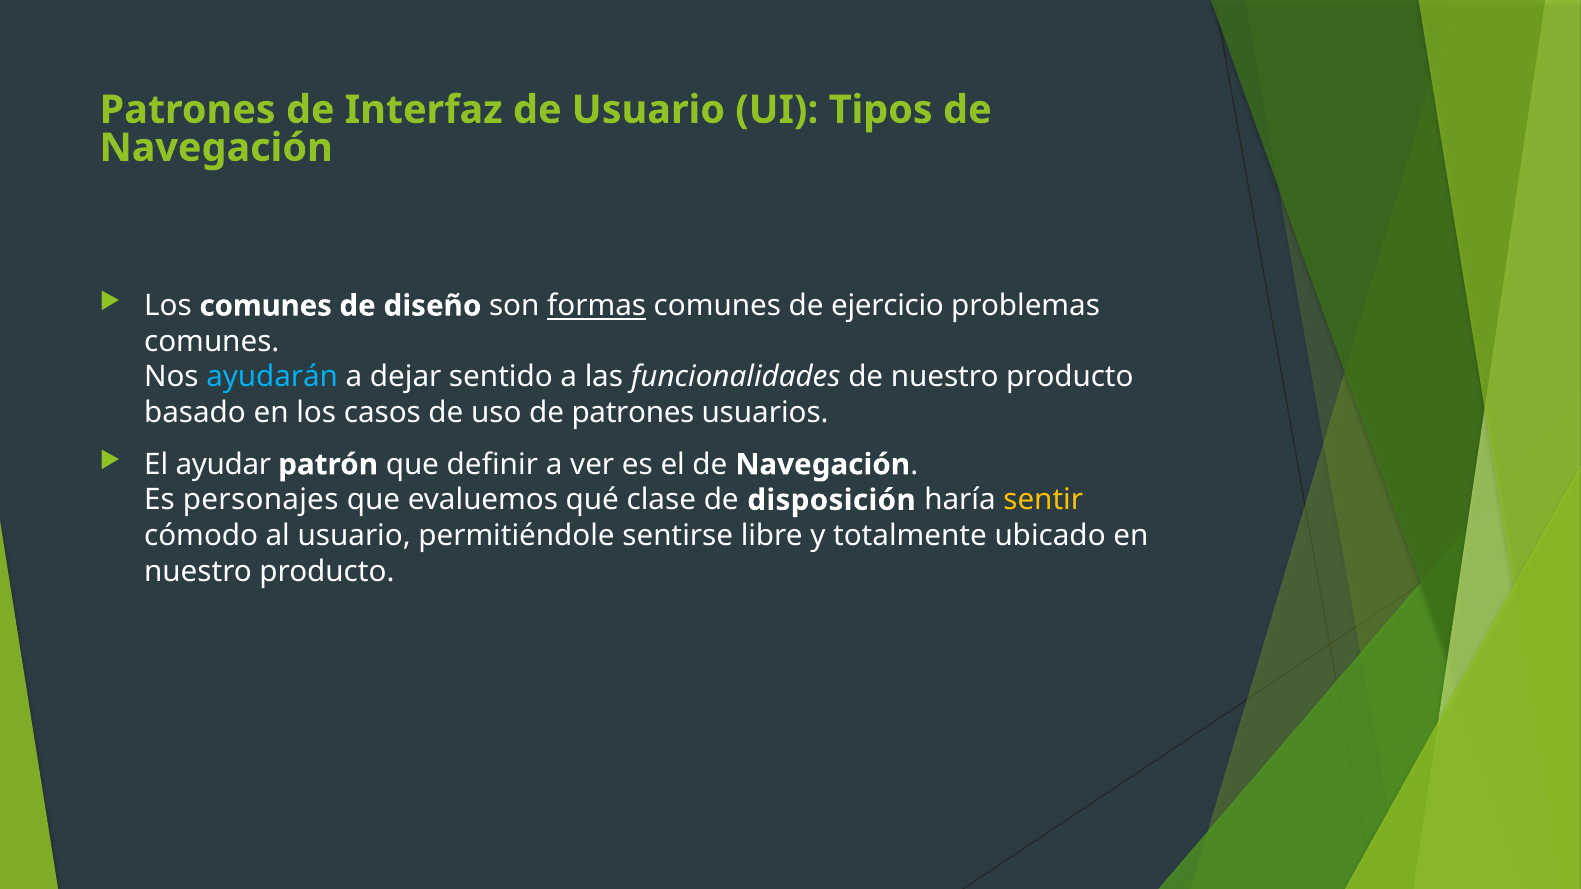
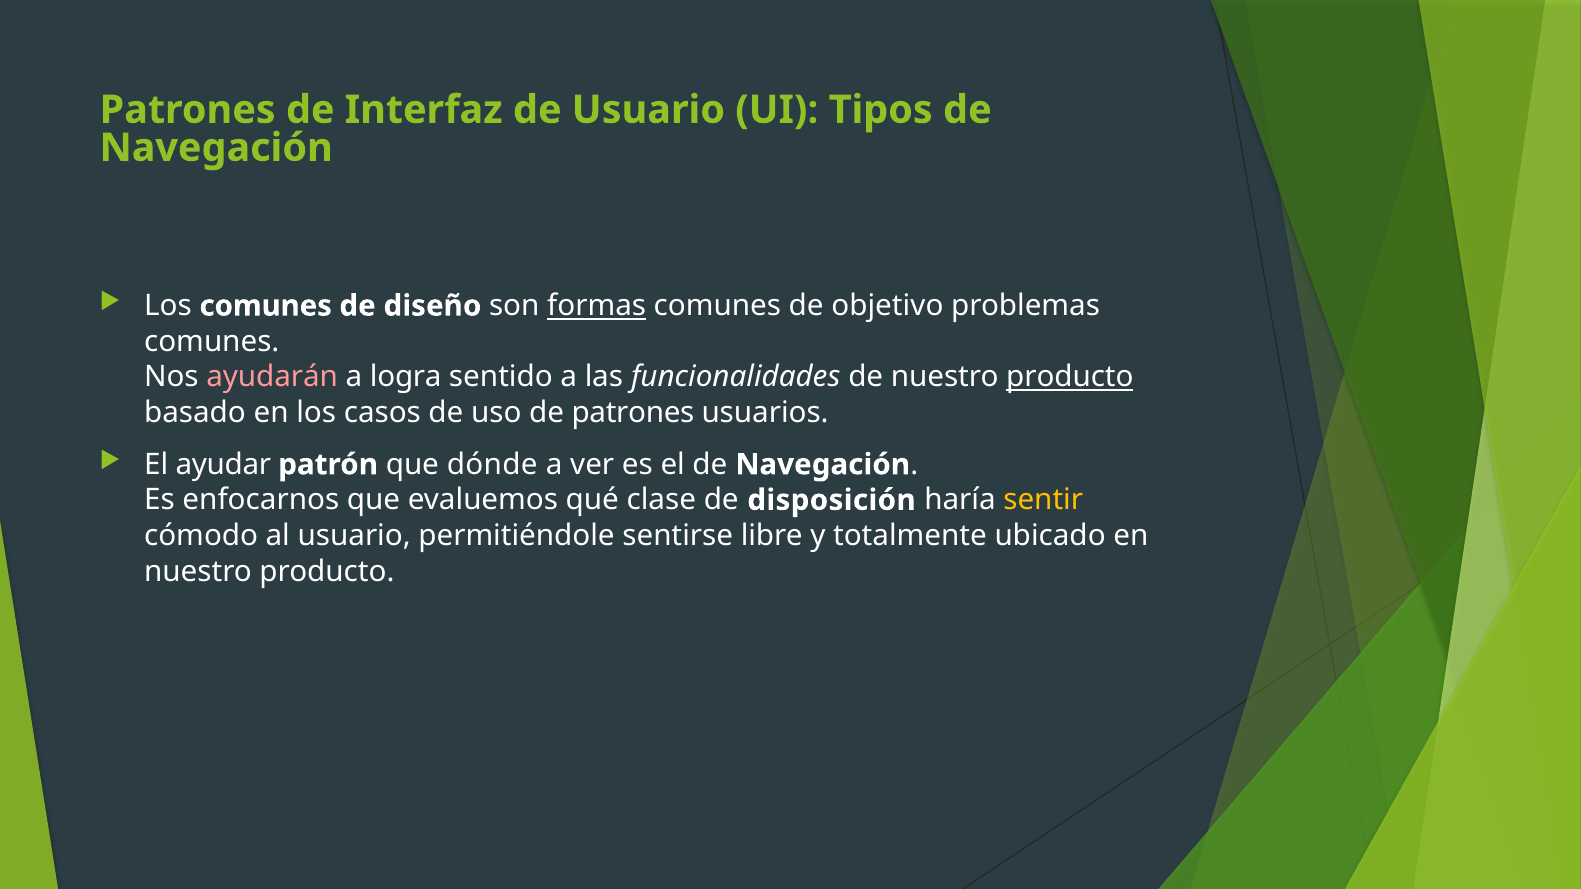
ejercicio: ejercicio -> objetivo
ayudarán colour: light blue -> pink
dejar: dejar -> logra
producto at (1070, 377) underline: none -> present
definir: definir -> dónde
personajes: personajes -> enfocarnos
